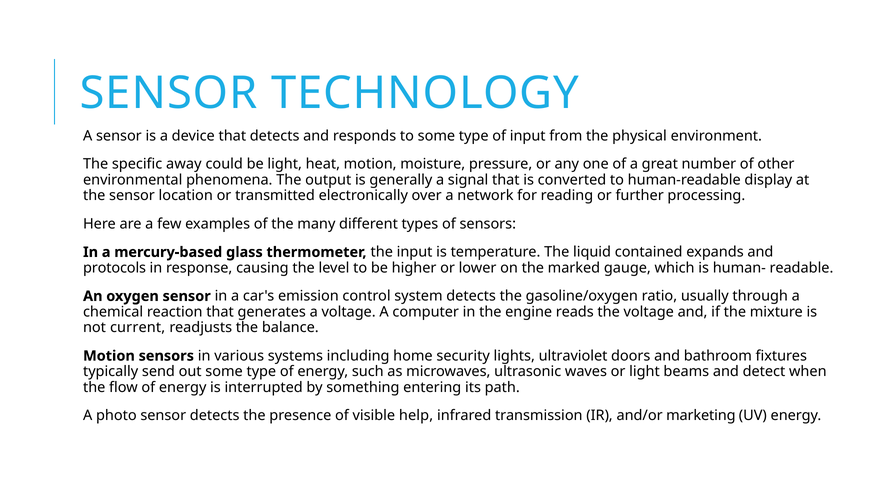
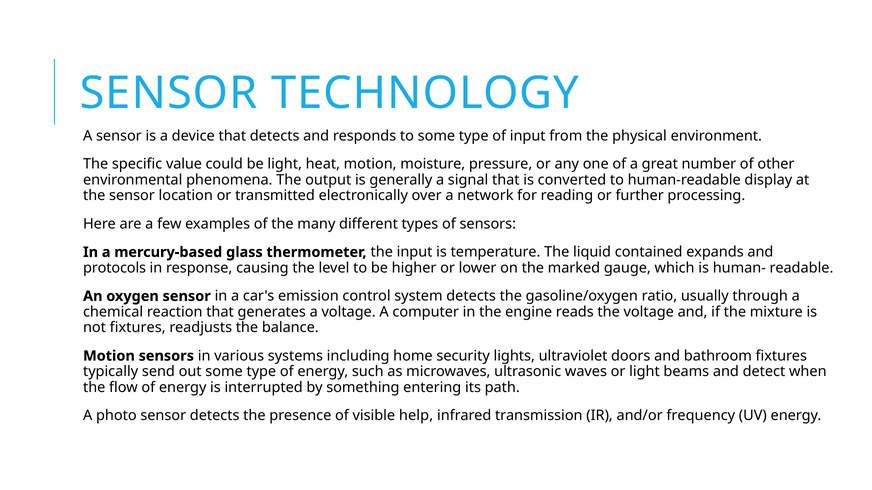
away: away -> value
not current: current -> fixtures
marketing: marketing -> frequency
